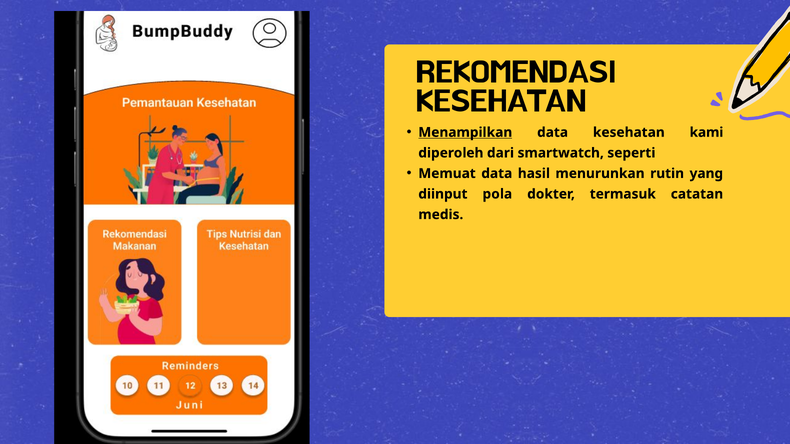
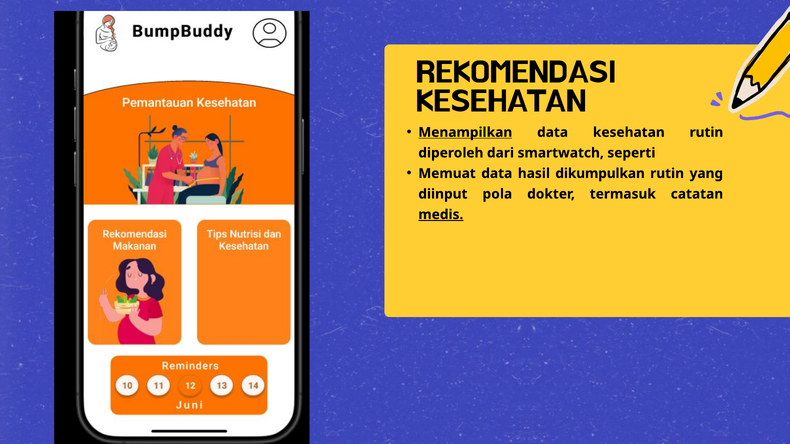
kesehatan kami: kami -> rutin
menurunkan: menurunkan -> dikumpulkan
medis underline: none -> present
